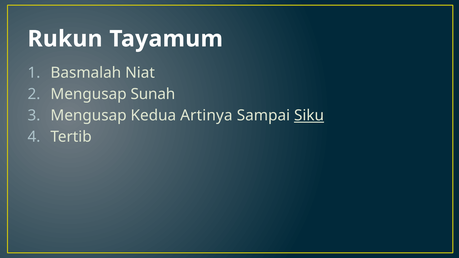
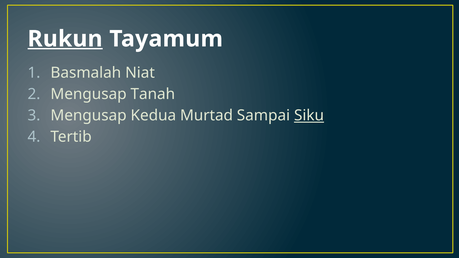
Rukun underline: none -> present
Sunah: Sunah -> Tanah
Artinya: Artinya -> Murtad
